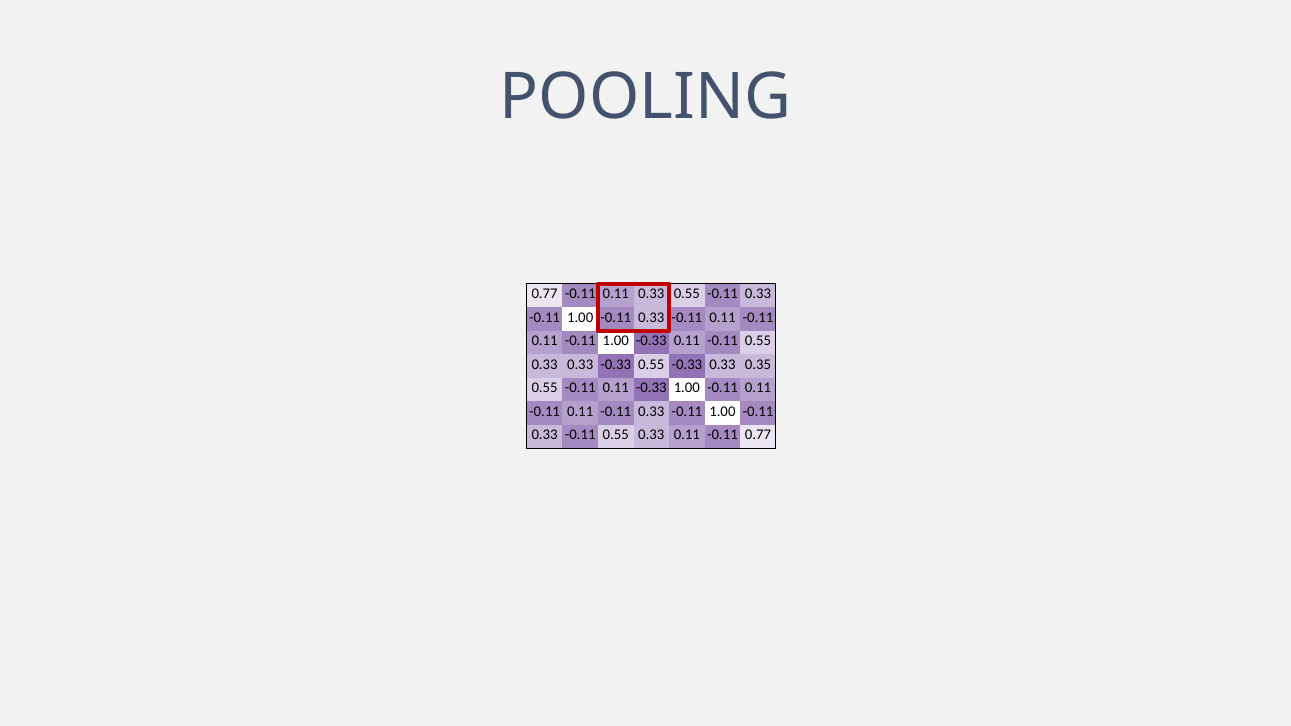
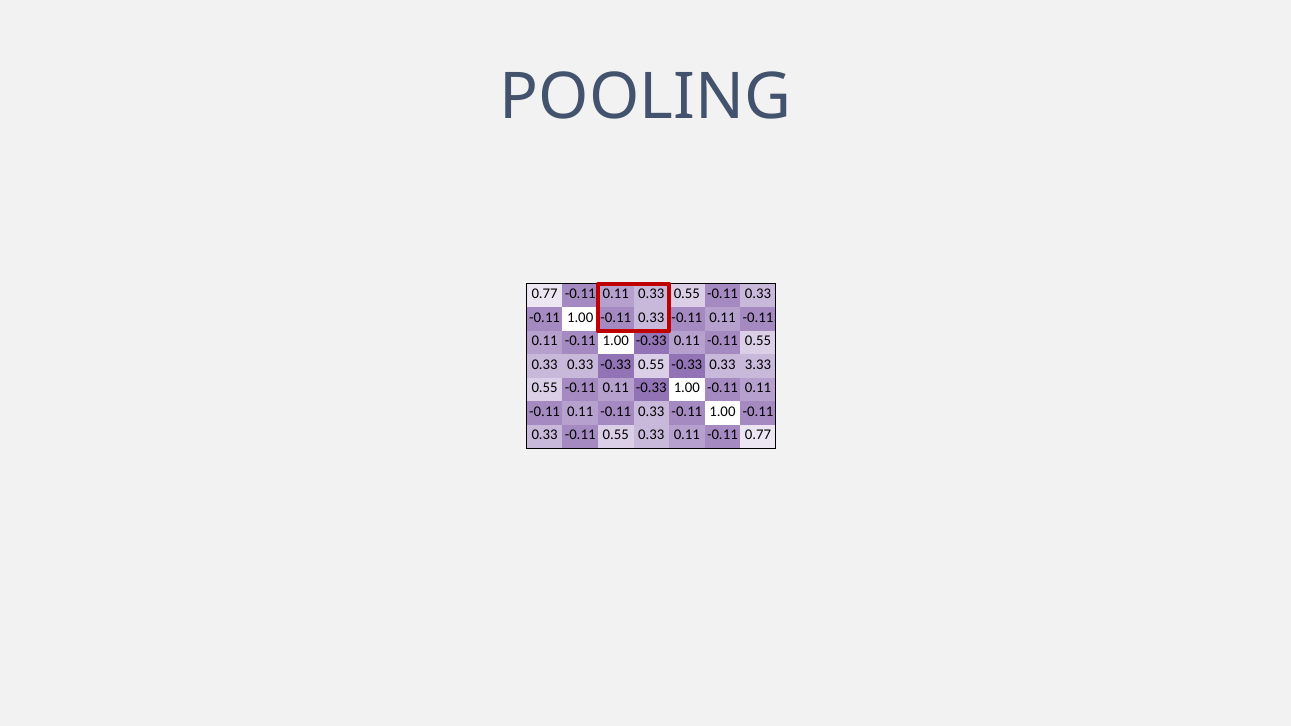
0.35: 0.35 -> 3.33
